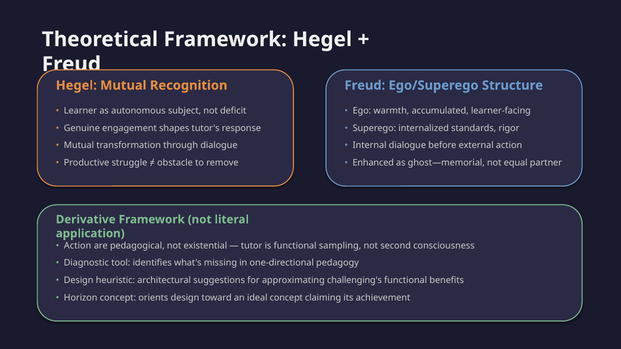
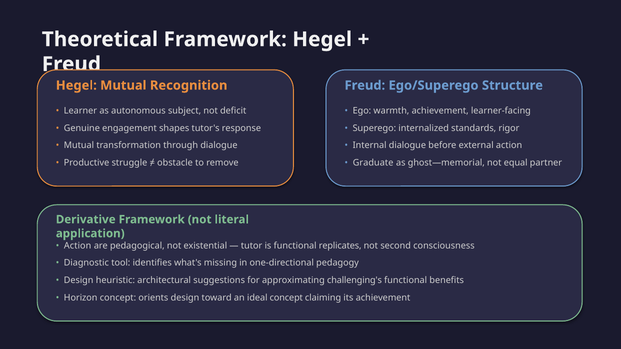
warmth accumulated: accumulated -> achievement
Enhanced: Enhanced -> Graduate
sampling: sampling -> replicates
